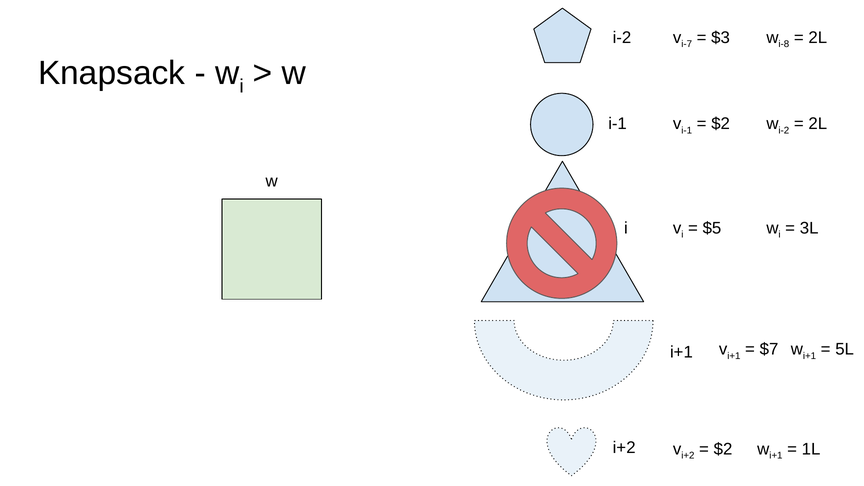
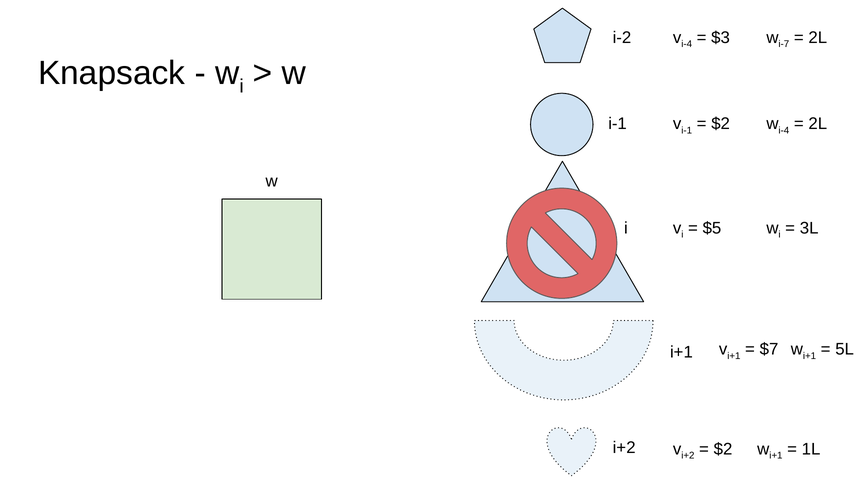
i-7 at (687, 44): i-7 -> i-4
i-8: i-8 -> i-7
w i-2: i-2 -> i-4
